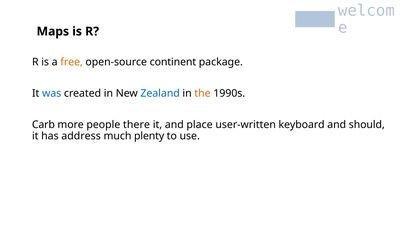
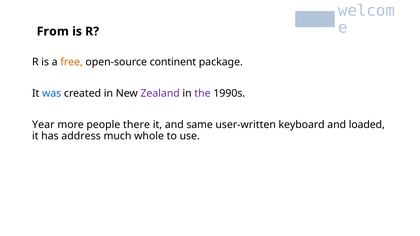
Maps: Maps -> From
Zealand colour: blue -> purple
the colour: orange -> purple
Carb: Carb -> Year
place: place -> same
should: should -> loaded
plenty: plenty -> whole
